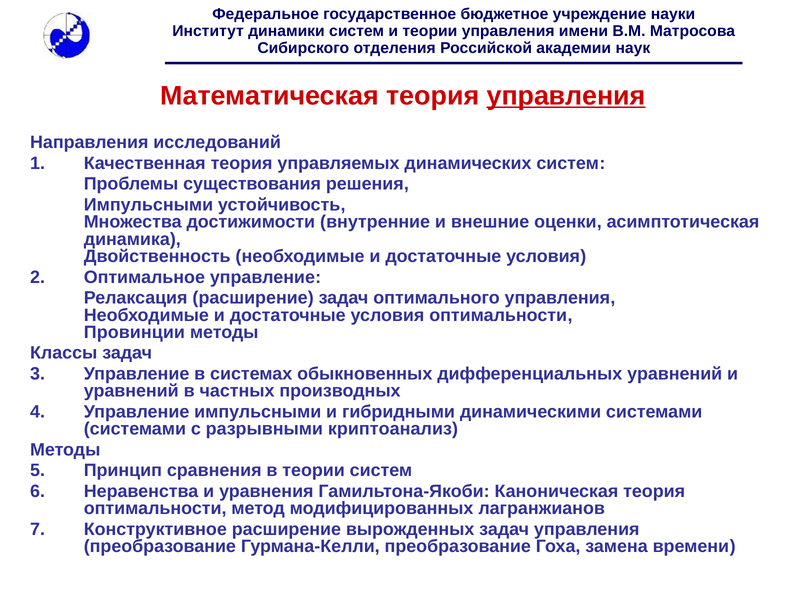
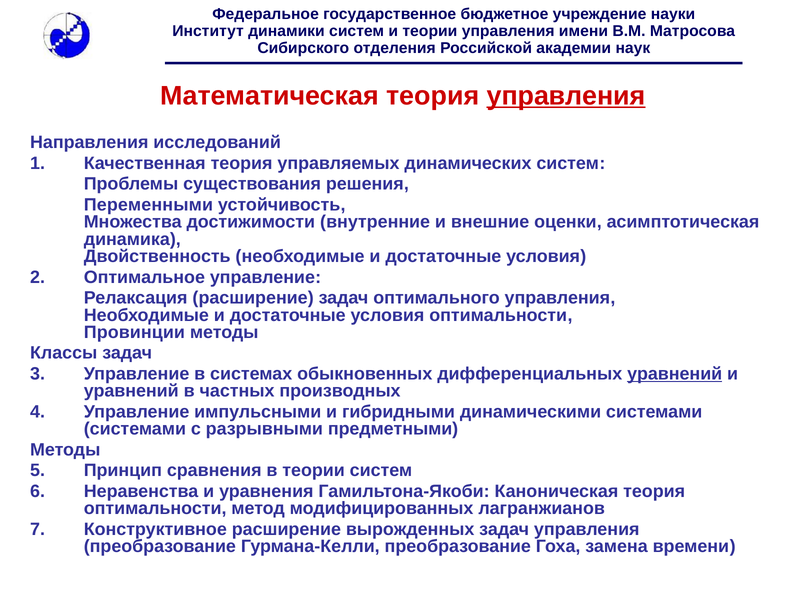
Импульсными at (148, 205): Импульсными -> Переменными
уравнений at (675, 374) underline: none -> present
криптоанализ: криптоанализ -> предметными
